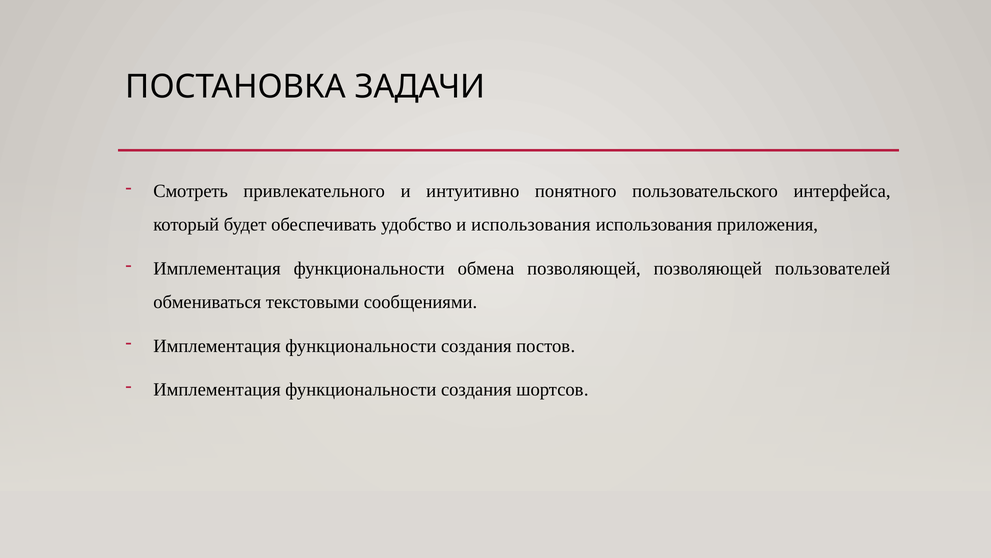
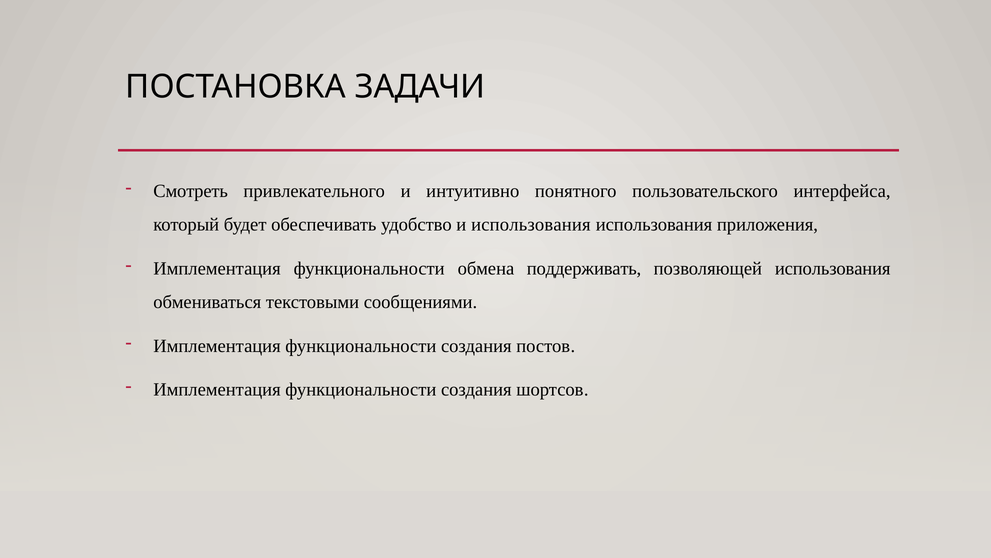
обмена позволяющей: позволяющей -> поддерживать
позволяющей пользователей: пользователей -> использования
